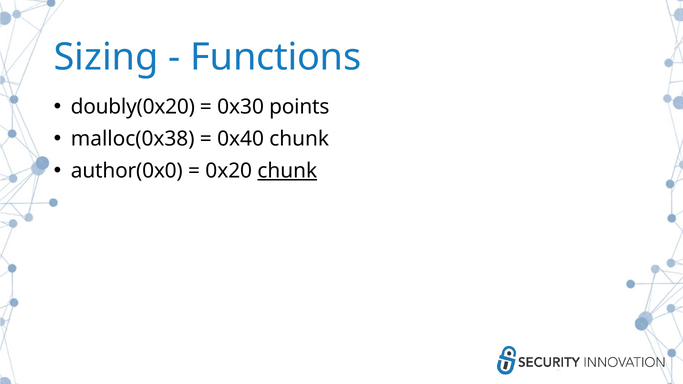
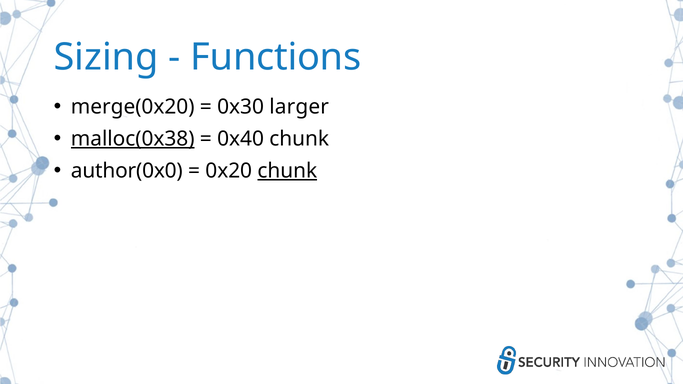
doubly(0x20: doubly(0x20 -> merge(0x20
points: points -> larger
malloc(0x38 underline: none -> present
